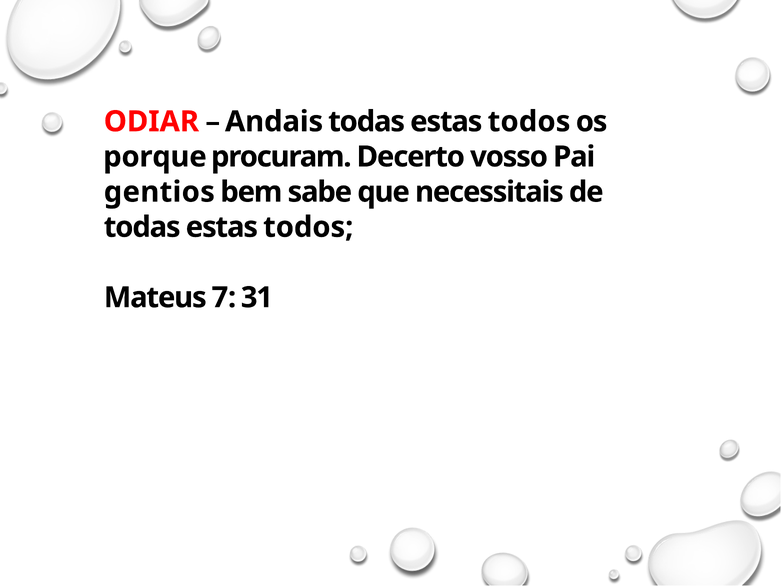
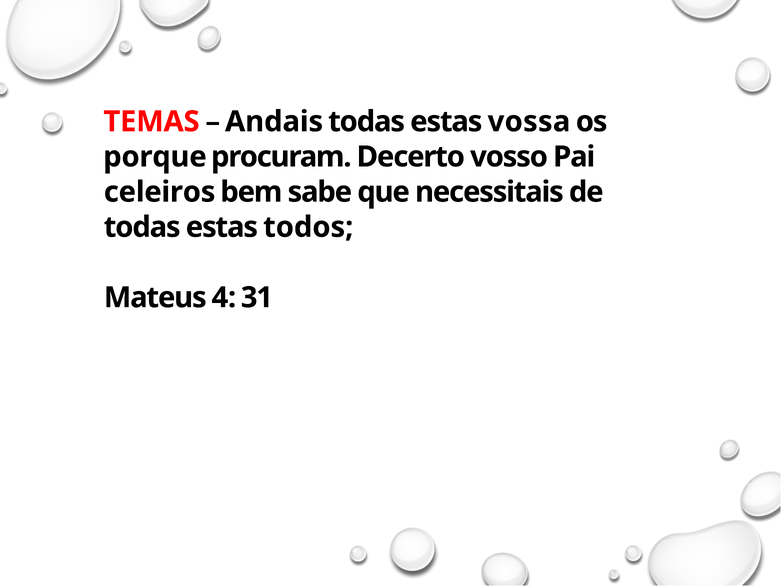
ODIAR: ODIAR -> TEMAS
todos at (529, 122): todos -> vossa
gentios: gentios -> celeiros
7: 7 -> 4
